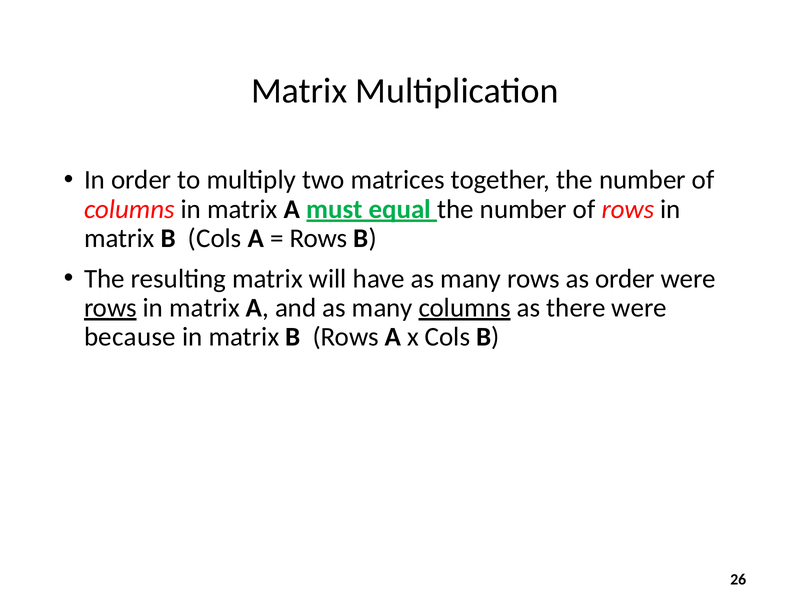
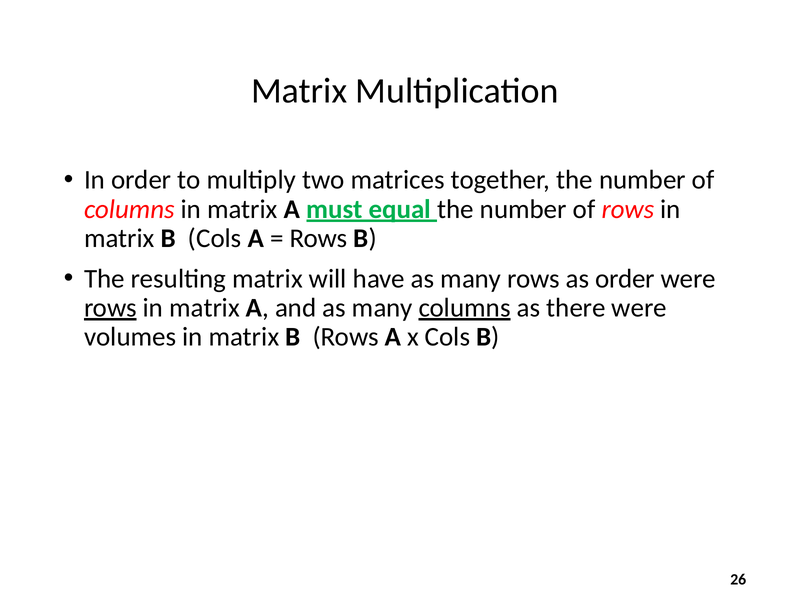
because: because -> volumes
